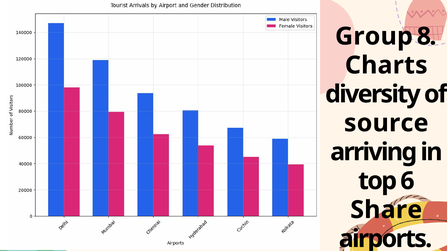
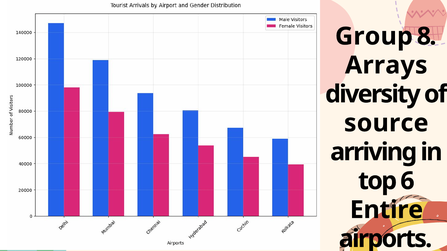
Charts: Charts -> Arrays
Share: Share -> Entire
